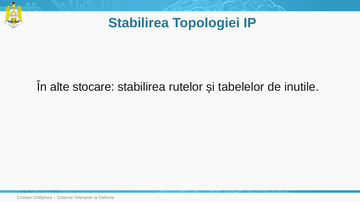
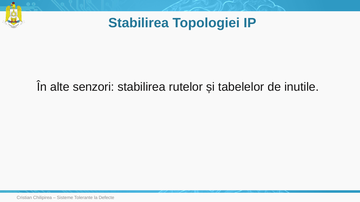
stocare: stocare -> senzori
